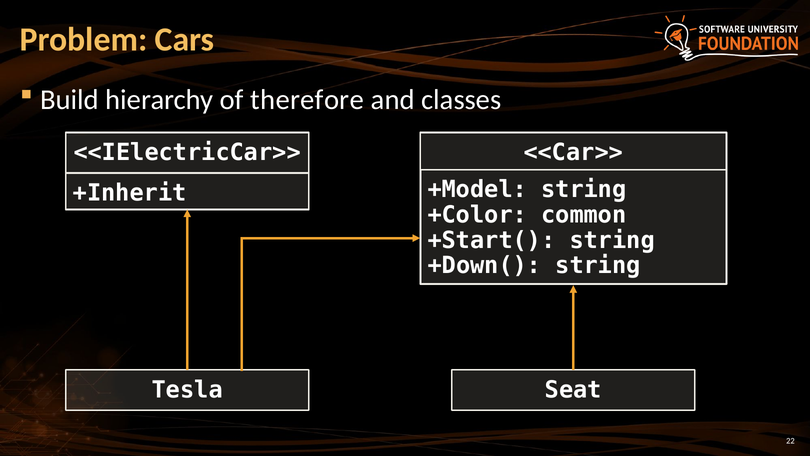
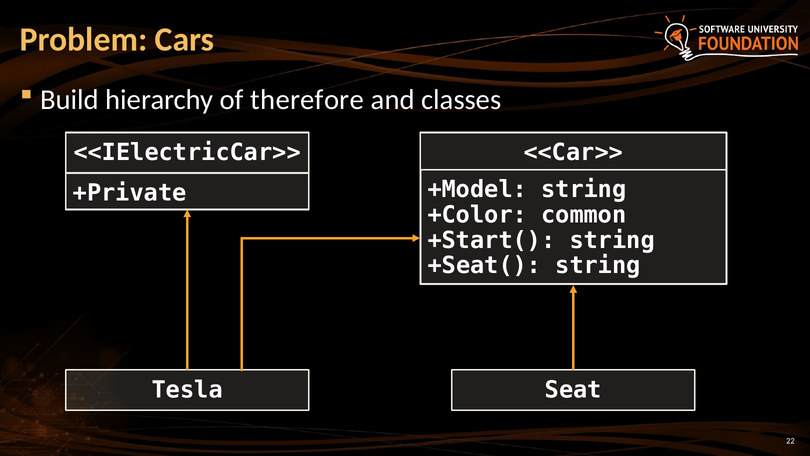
+Inherit: +Inherit -> +Private
+Down(: +Down( -> +Seat(
